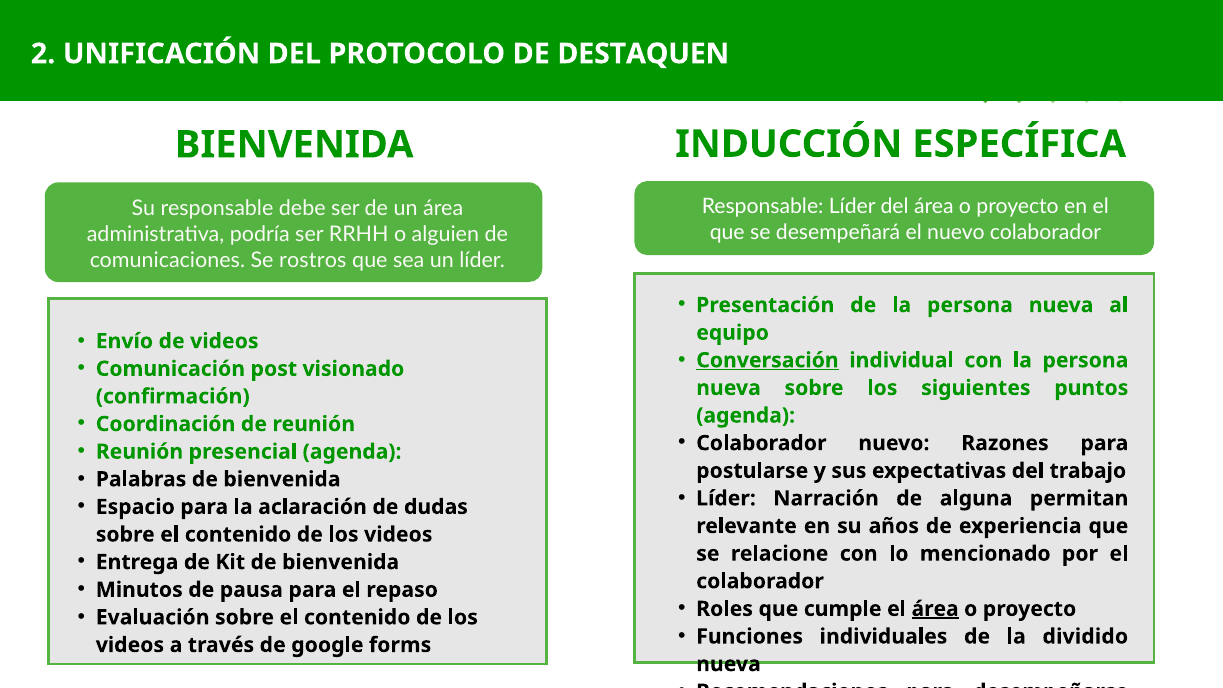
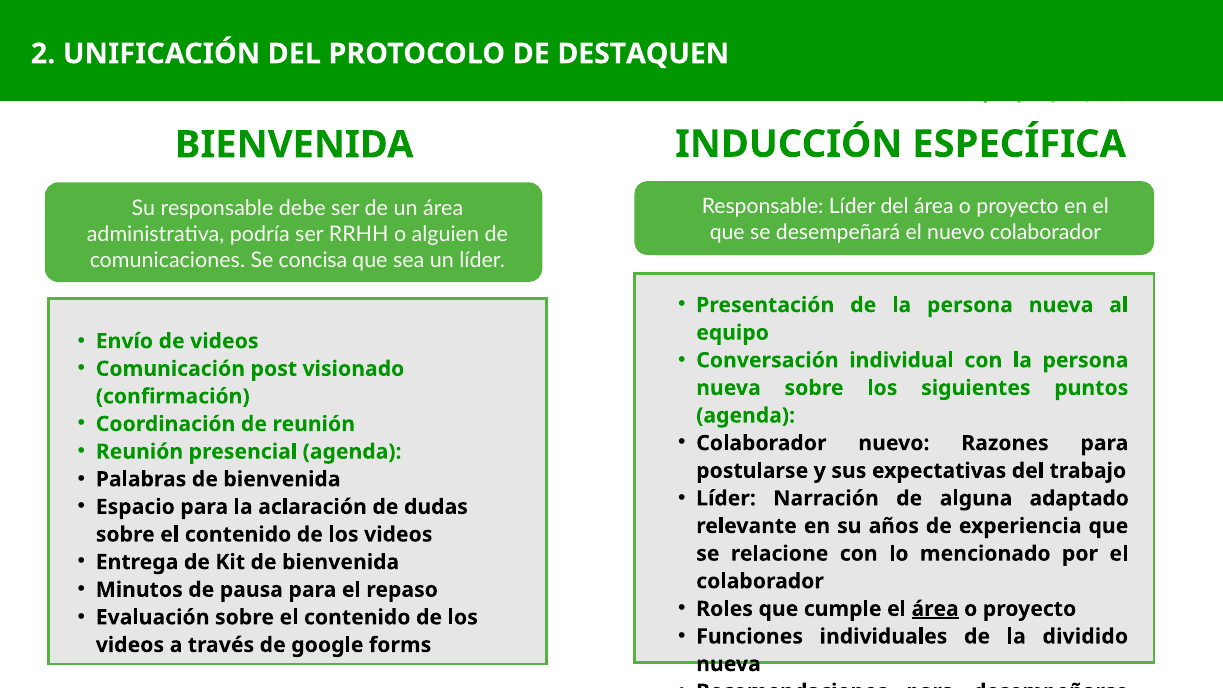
rostros: rostros -> concisa
Conversación underline: present -> none
permitan: permitan -> adaptado
